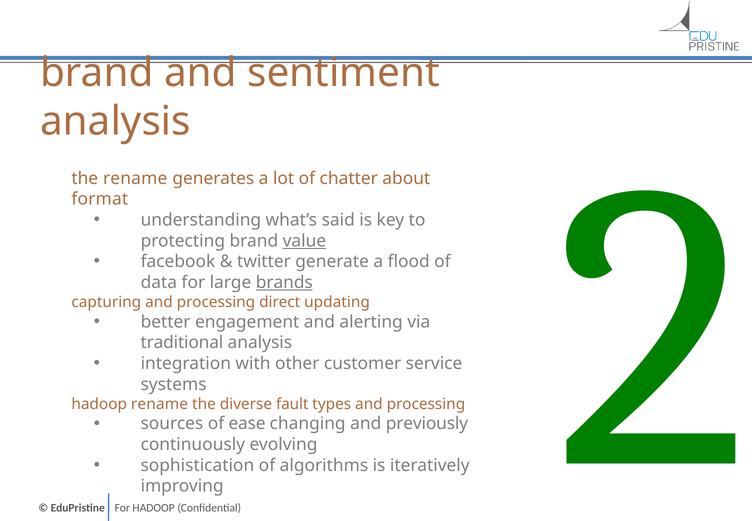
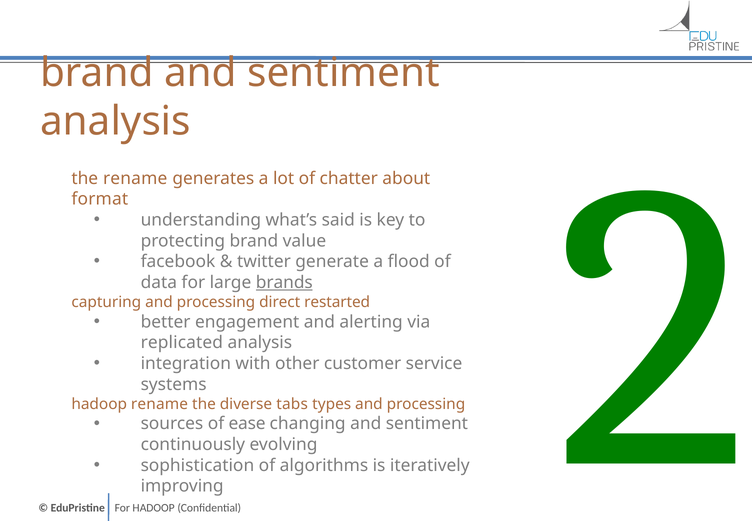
value underline: present -> none
updating: updating -> restarted
traditional: traditional -> replicated
fault: fault -> tabs
changing and previously: previously -> sentiment
